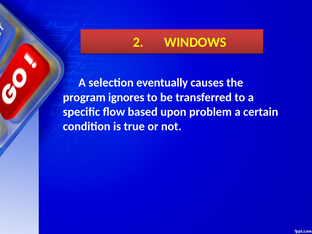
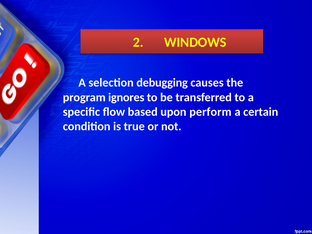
eventually: eventually -> debugging
problem: problem -> perform
